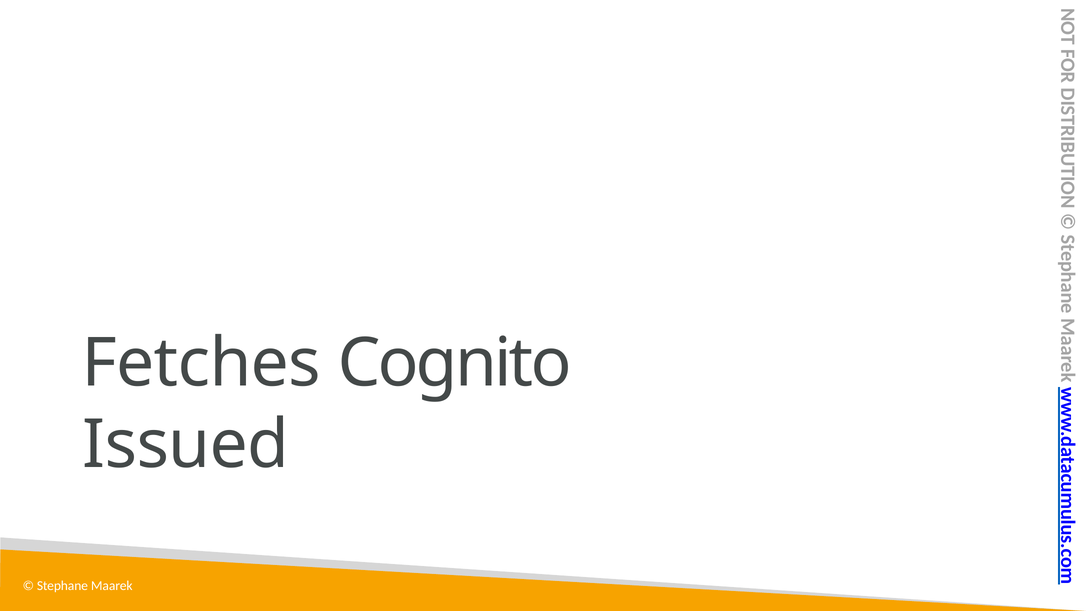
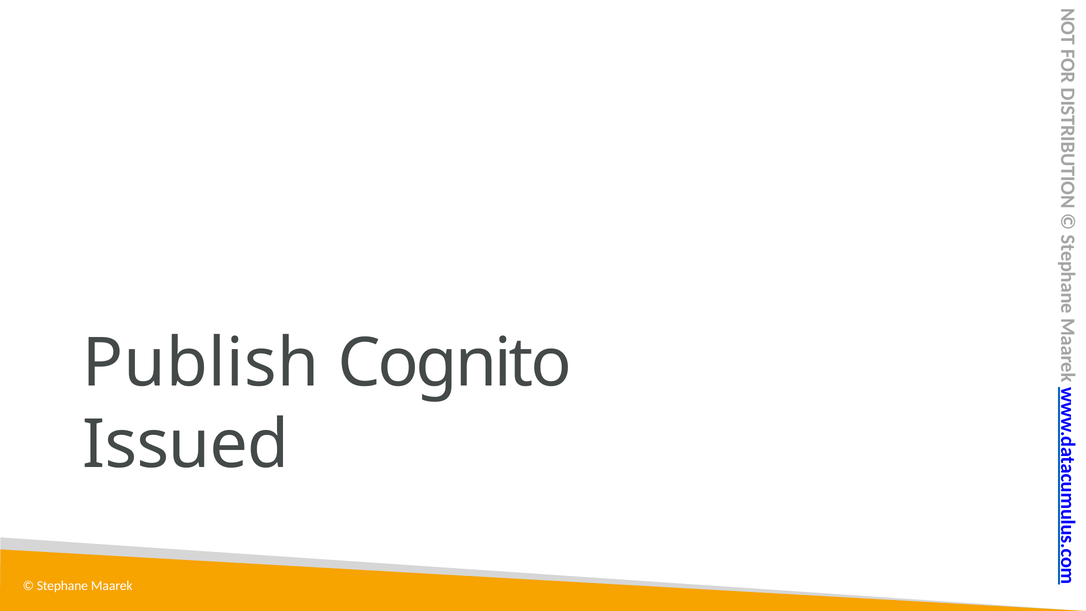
Fetches: Fetches -> Publish
